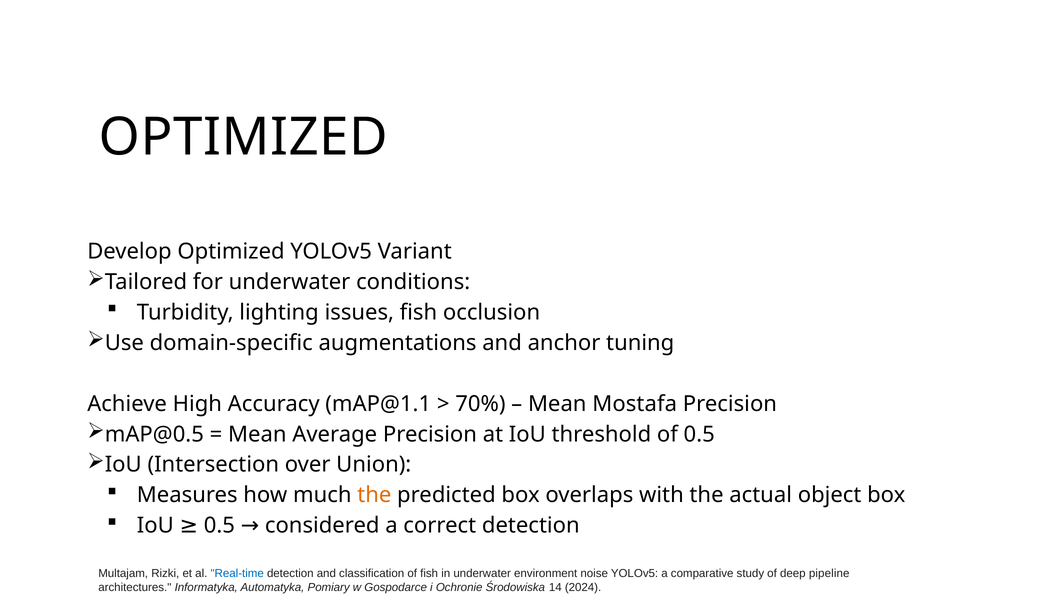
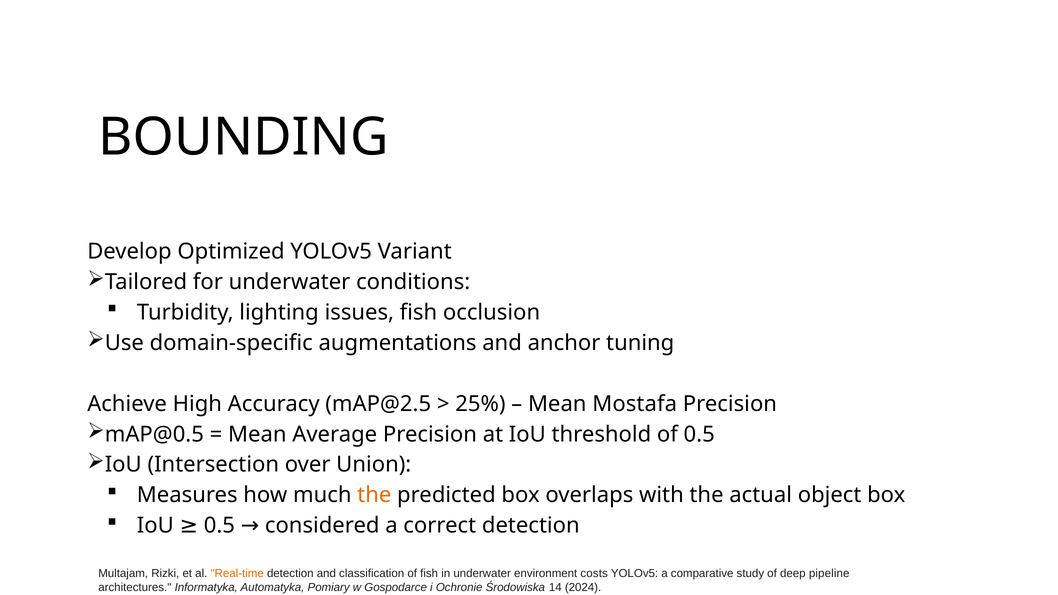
OPTIMIZED at (243, 137): OPTIMIZED -> BOUNDING
mAP@1.1: mAP@1.1 -> mAP@2.5
70%: 70% -> 25%
Real-time colour: blue -> orange
noise: noise -> costs
